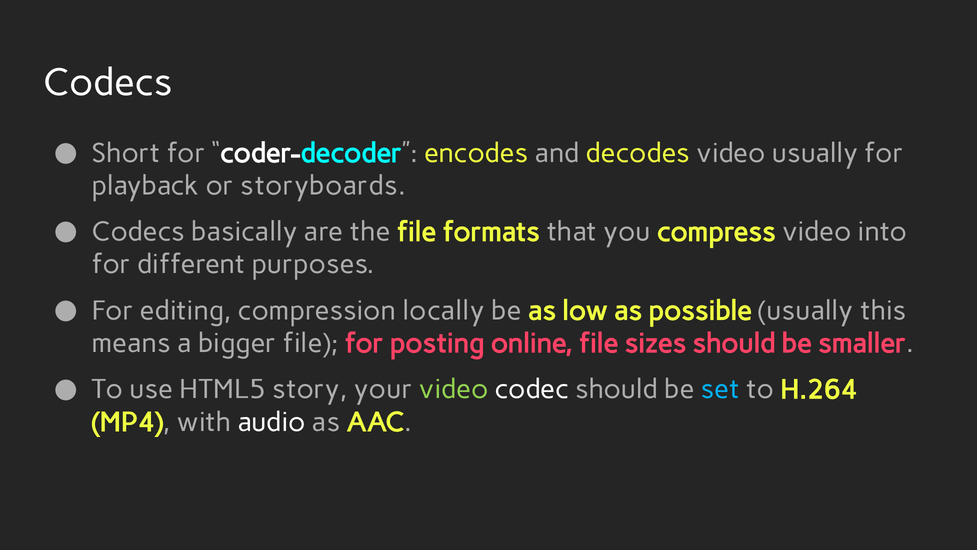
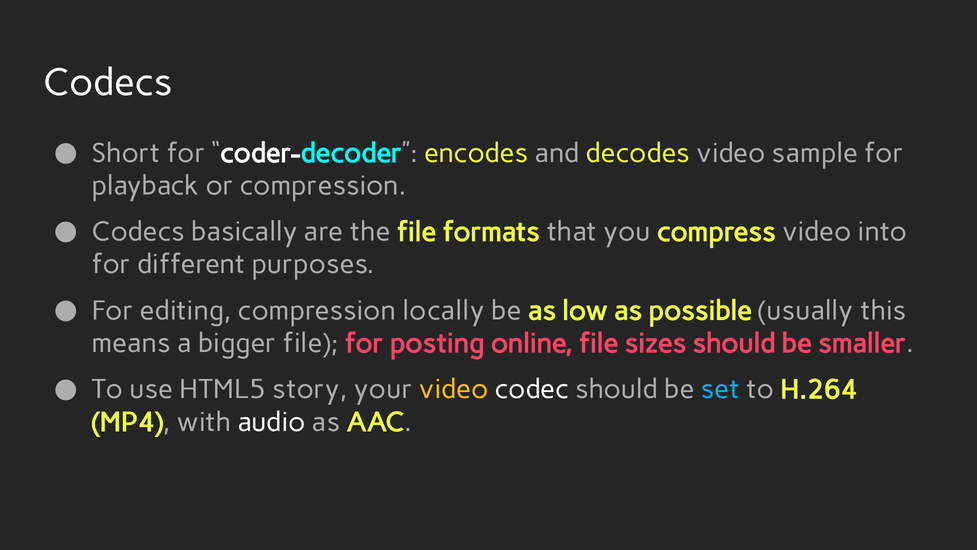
video usually: usually -> sample
or storyboards: storyboards -> compression
video at (454, 389) colour: light green -> yellow
